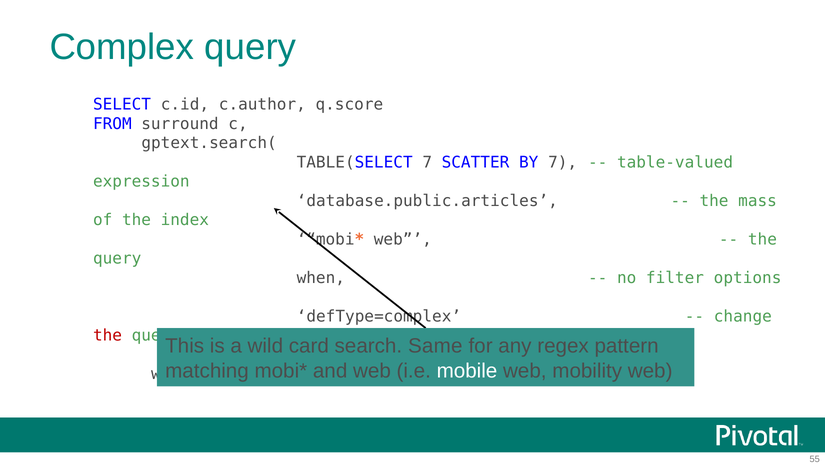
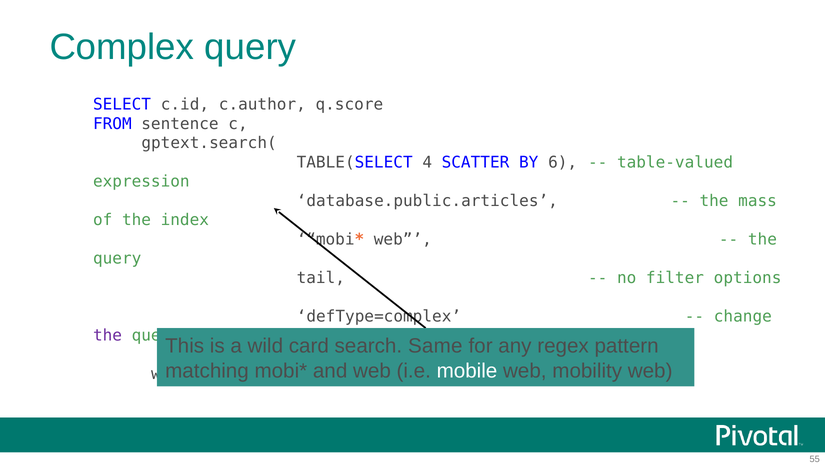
surround: surround -> sentence
TABLE(SELECT 7: 7 -> 4
BY 7: 7 -> 6
when: when -> tail
the at (107, 336) colour: red -> purple
